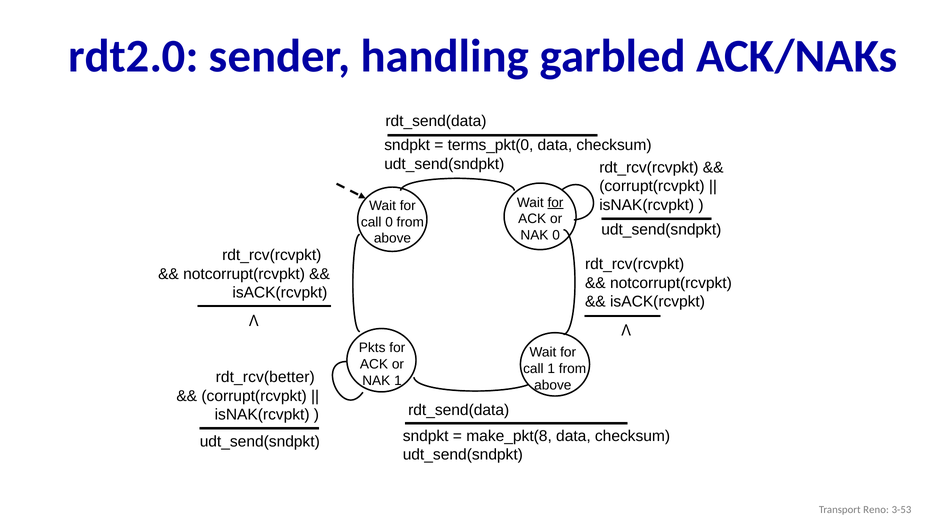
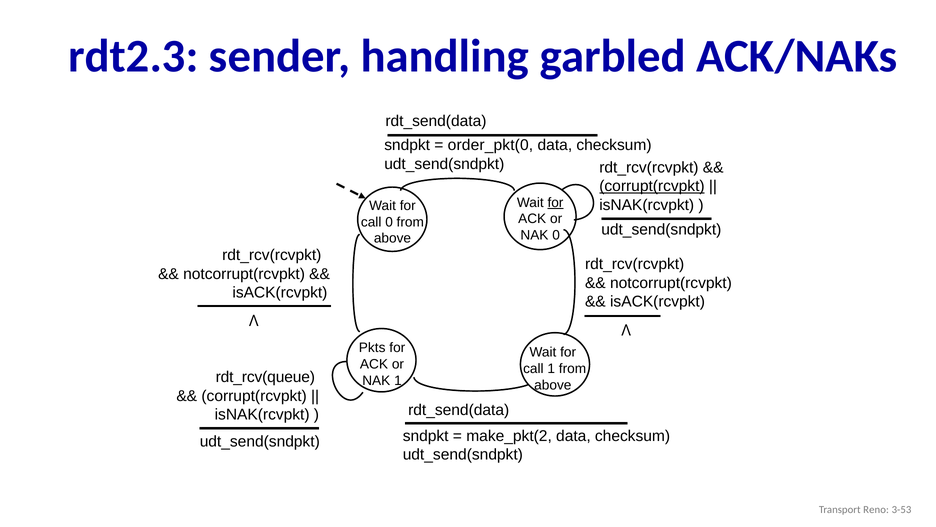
rdt2.0: rdt2.0 -> rdt2.3
terms_pkt(0: terms_pkt(0 -> order_pkt(0
corrupt(rcvpkt at (652, 186) underline: none -> present
rdt_rcv(better: rdt_rcv(better -> rdt_rcv(queue
make_pkt(8: make_pkt(8 -> make_pkt(2
